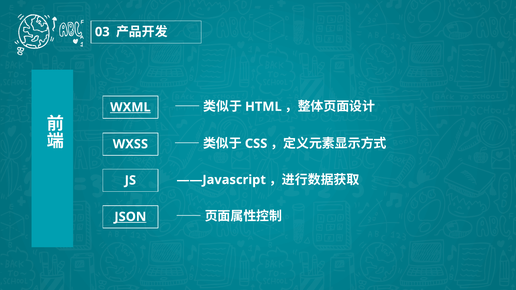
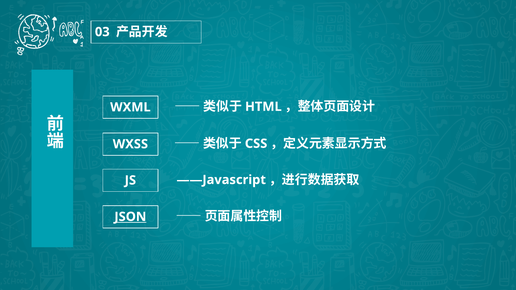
WXML underline: present -> none
